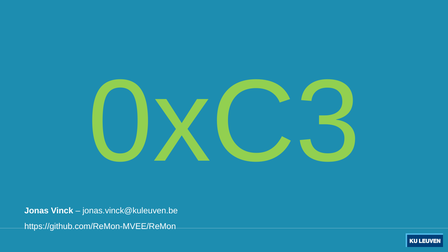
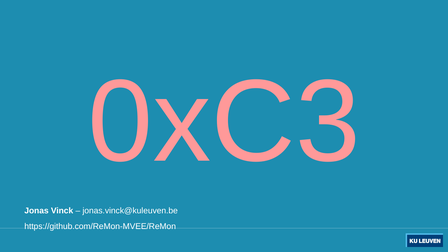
0xC3 colour: light green -> pink
